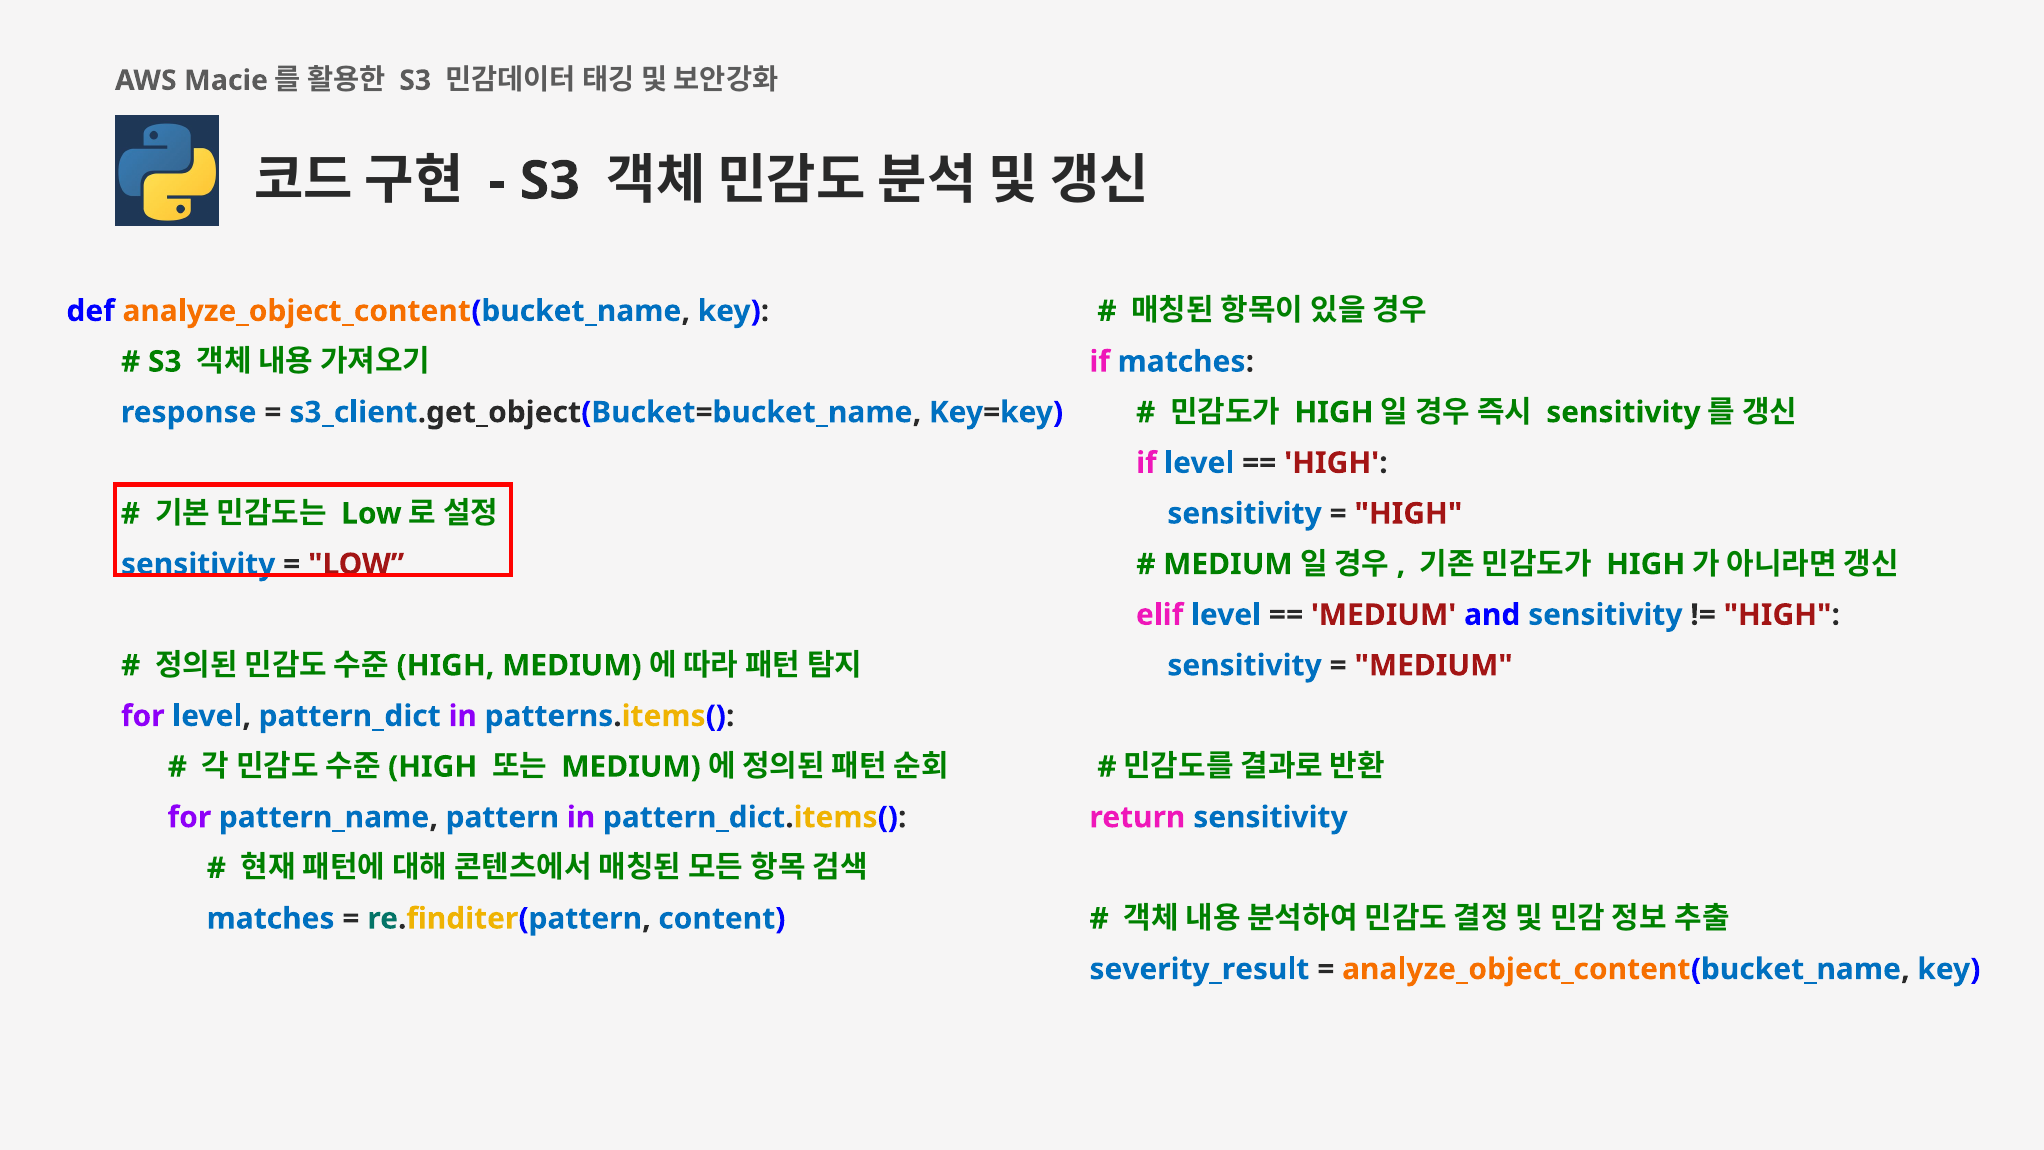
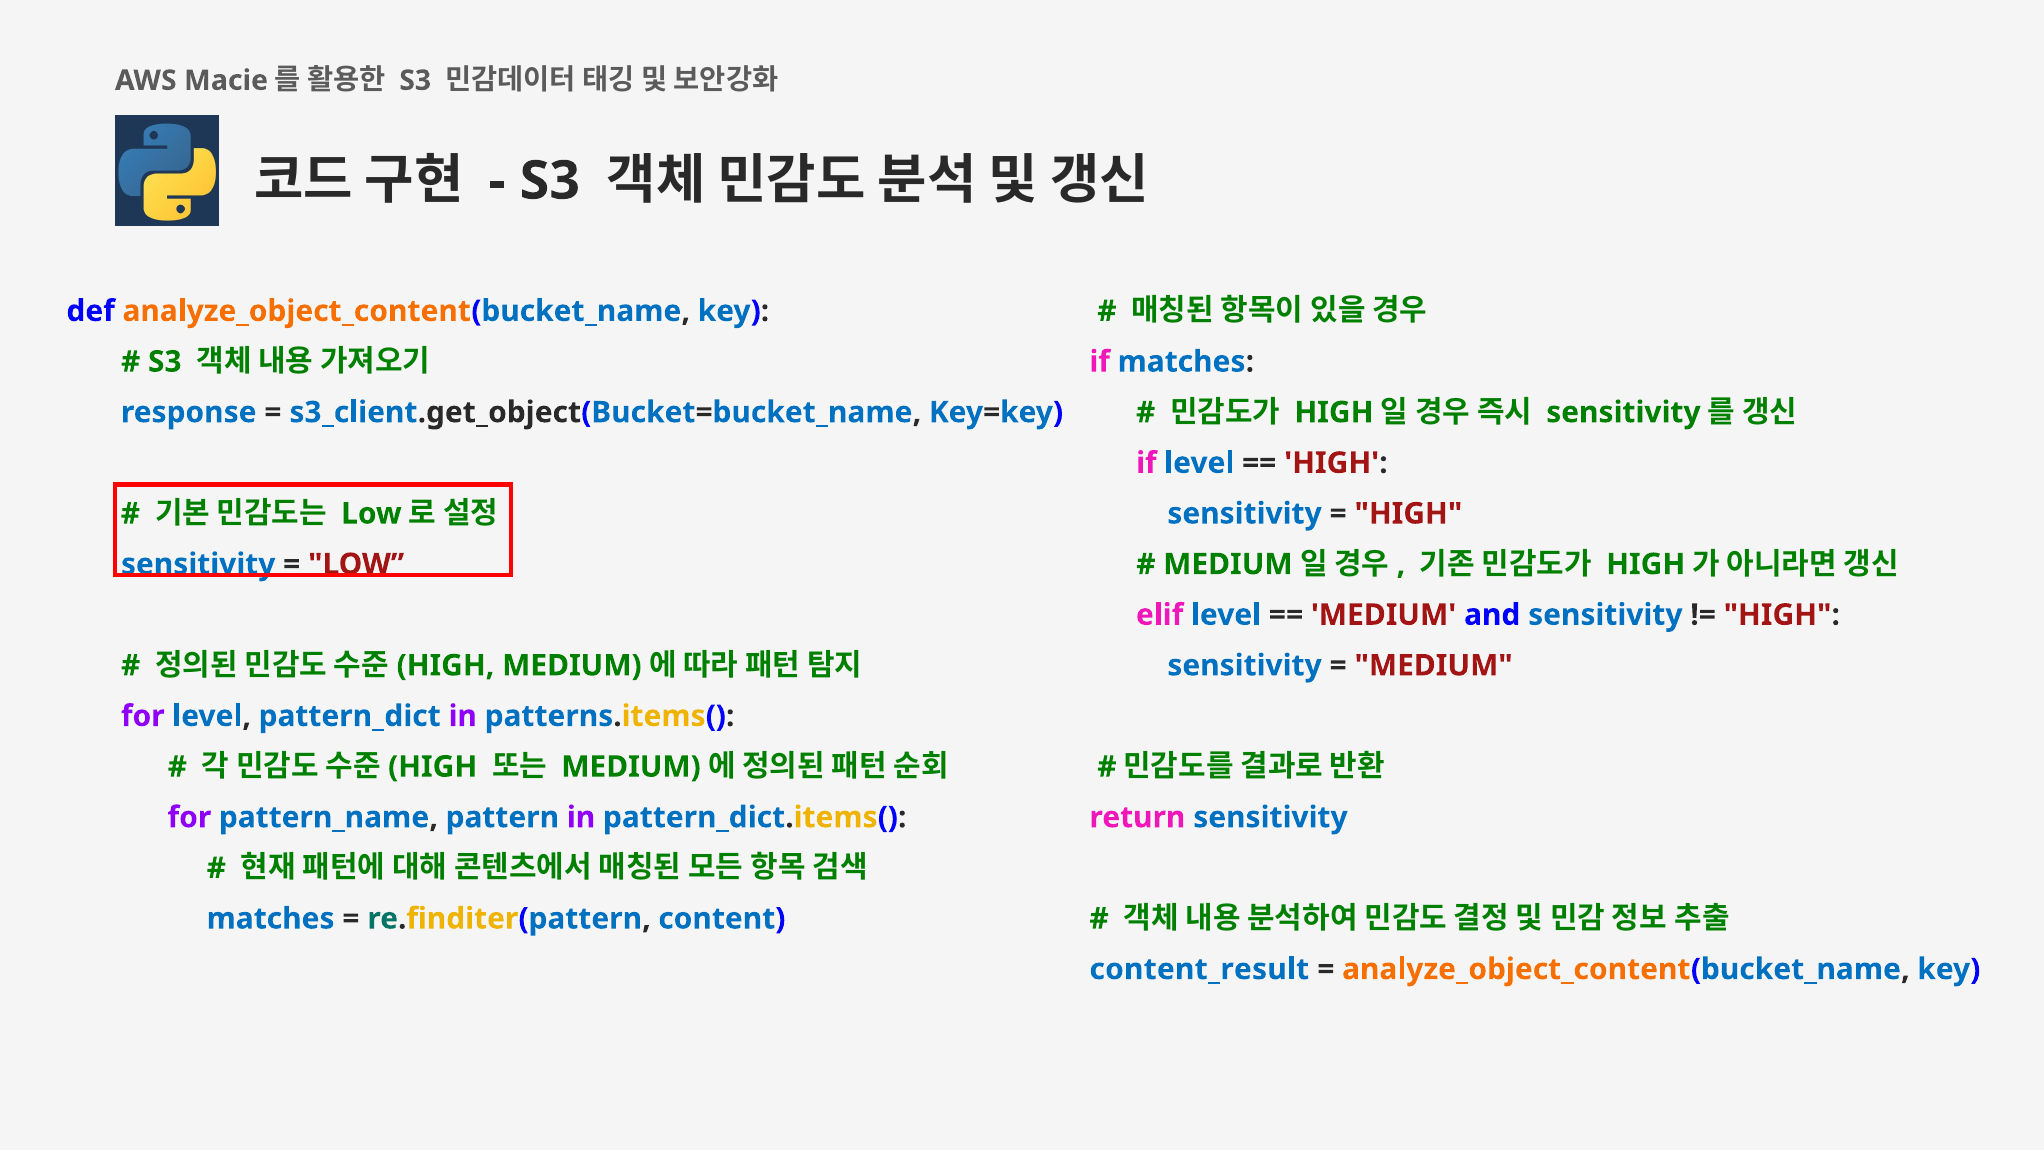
severity_result: severity_result -> content_result
